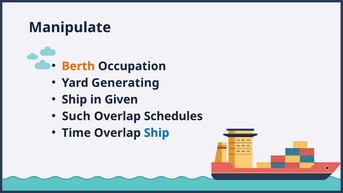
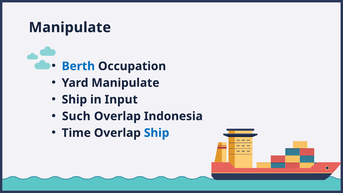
Berth colour: orange -> blue
Yard Generating: Generating -> Manipulate
Given: Given -> Input
Schedules: Schedules -> Indonesia
